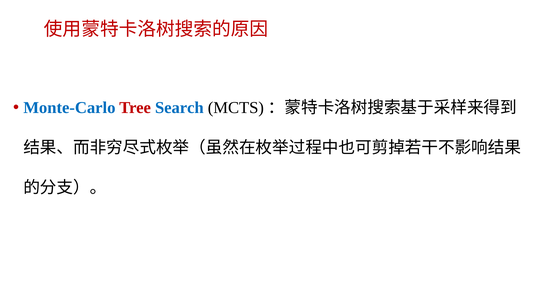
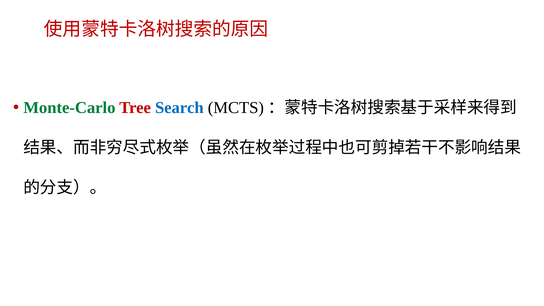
Monte-Carlo colour: blue -> green
